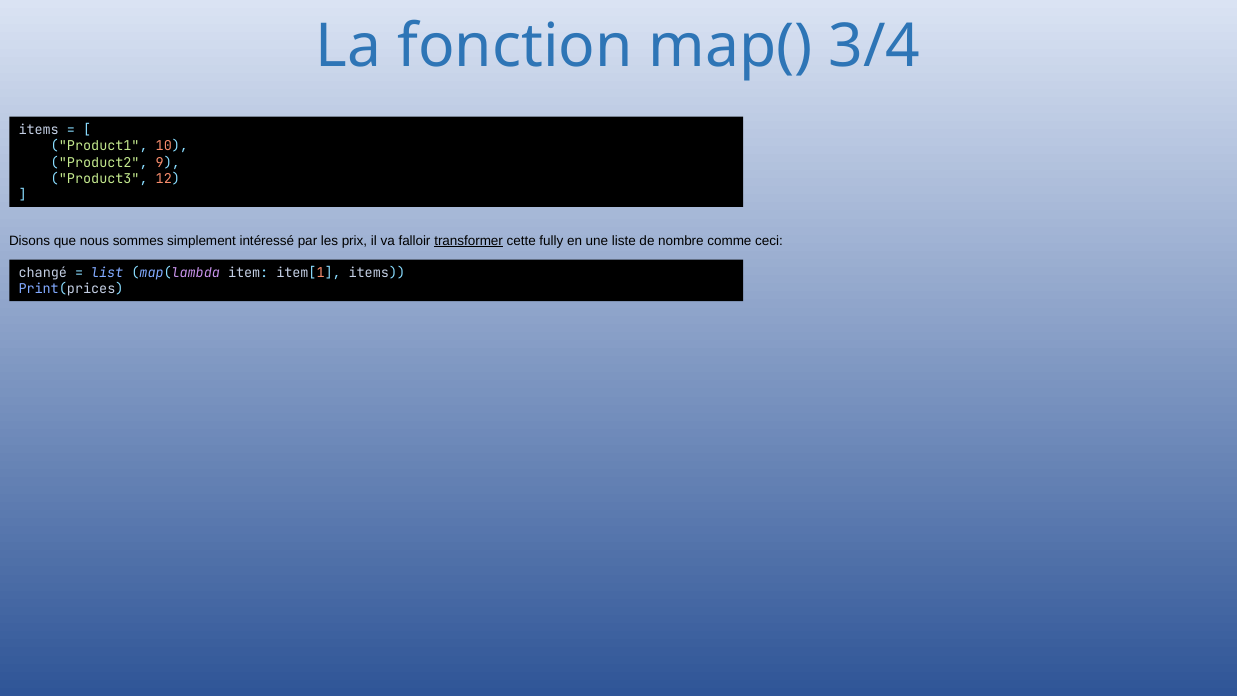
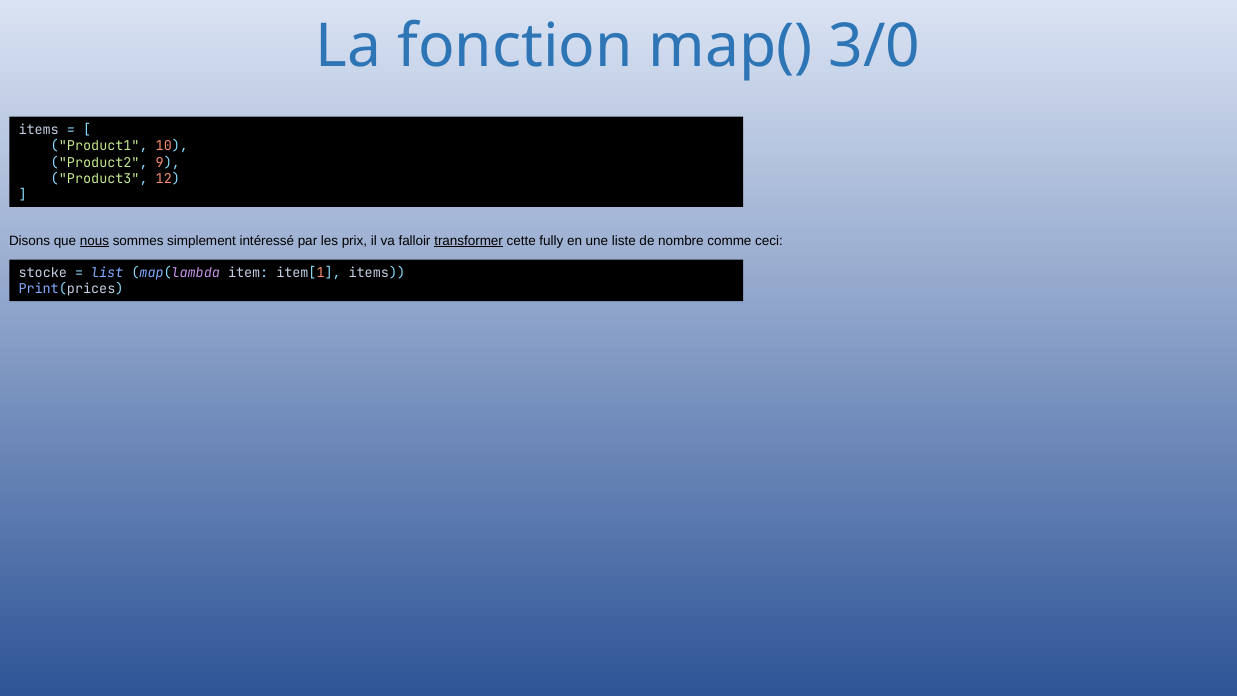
3/4: 3/4 -> 3/0
nous underline: none -> present
changé: changé -> stocke
